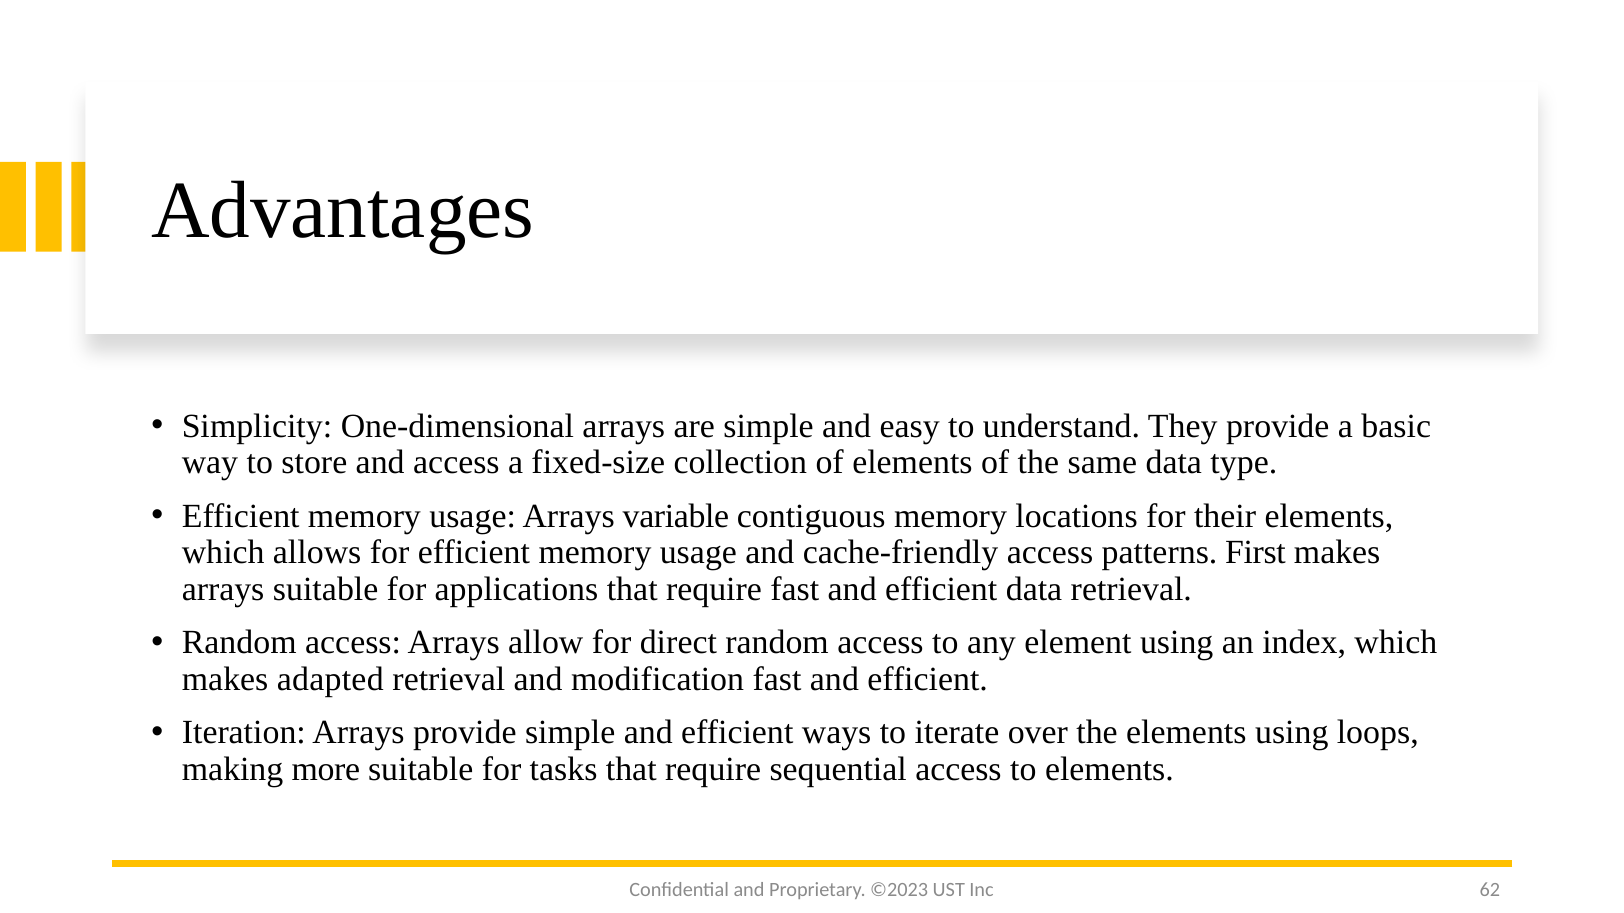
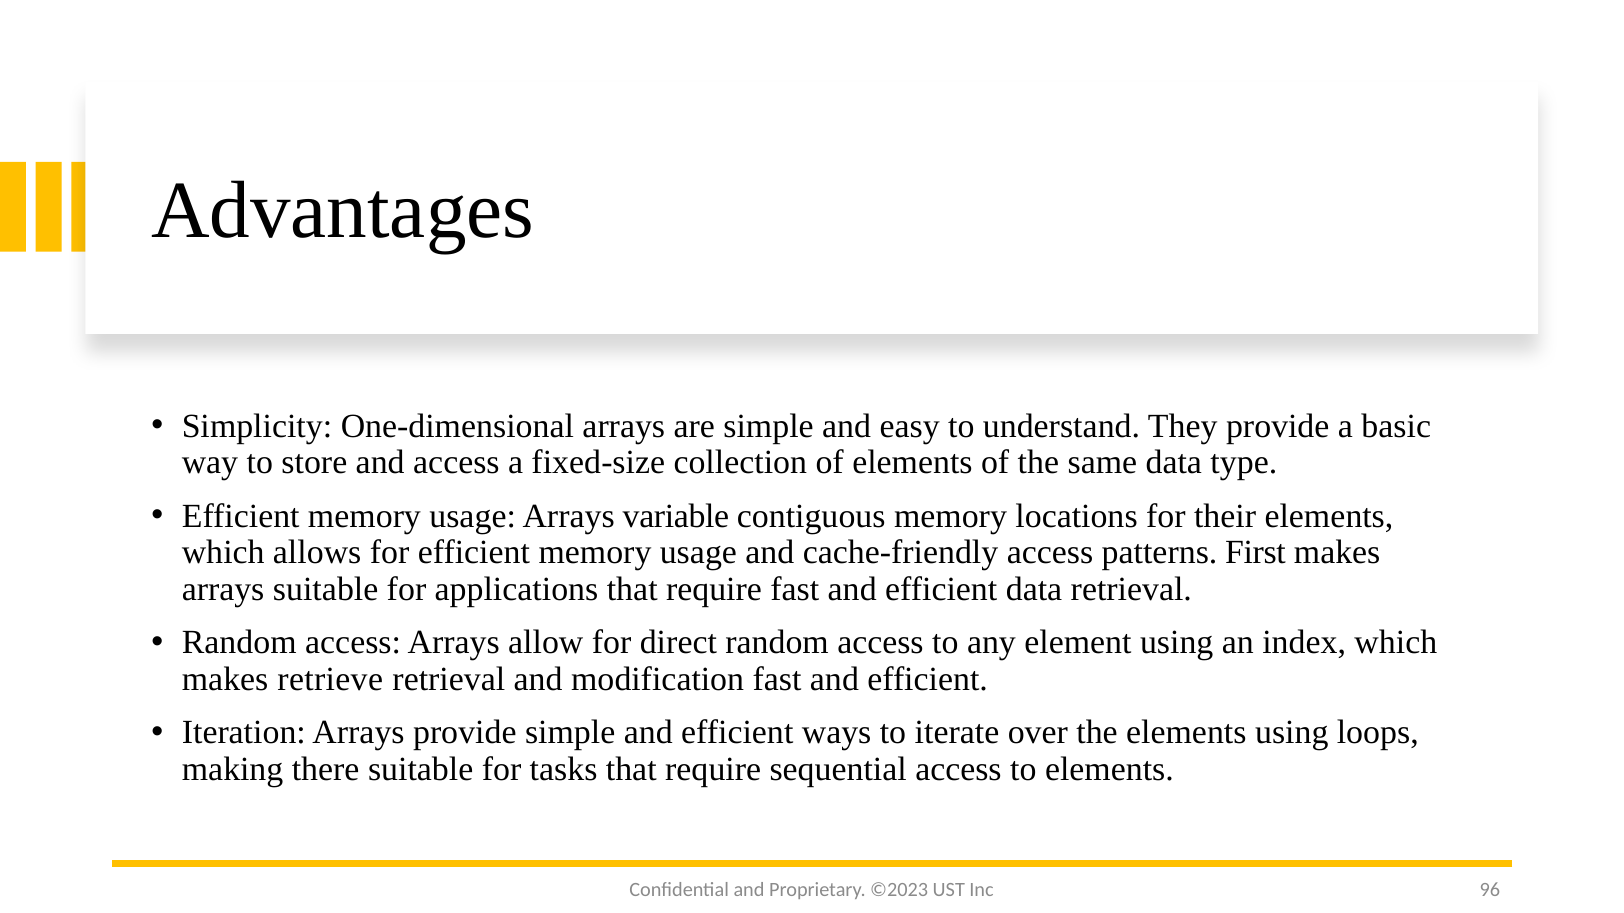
adapted: adapted -> retrieve
more: more -> there
62: 62 -> 96
